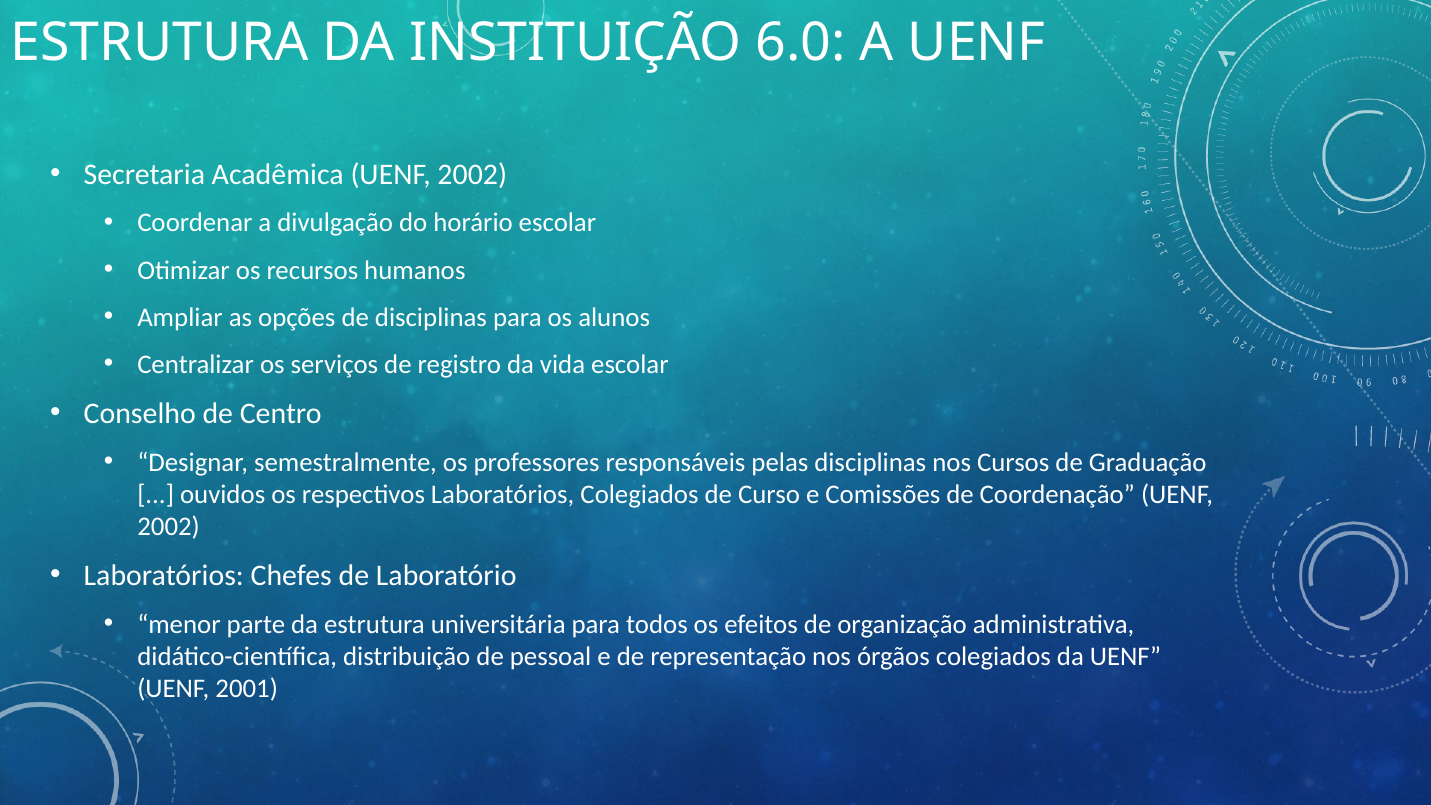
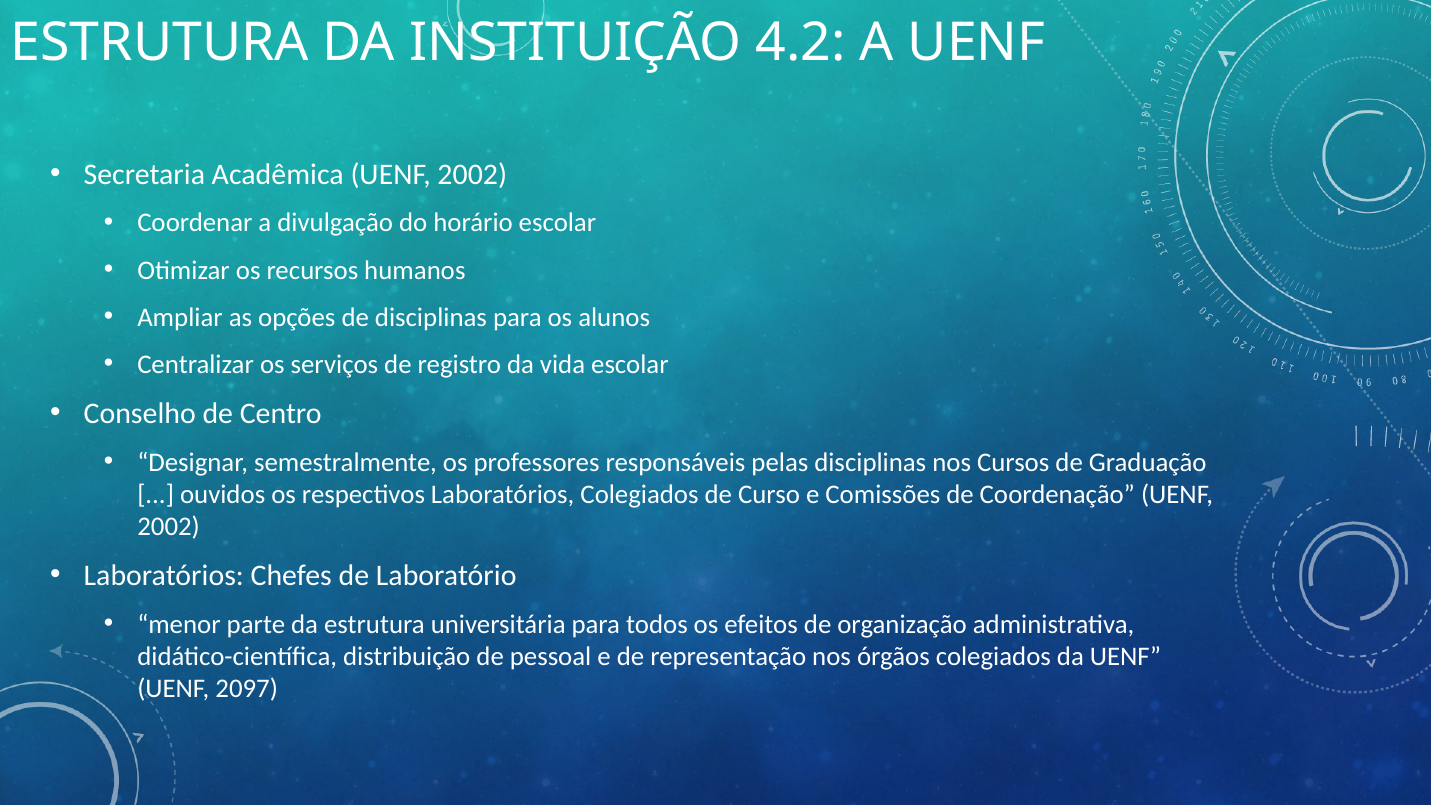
6.0: 6.0 -> 4.2
2001: 2001 -> 2097
